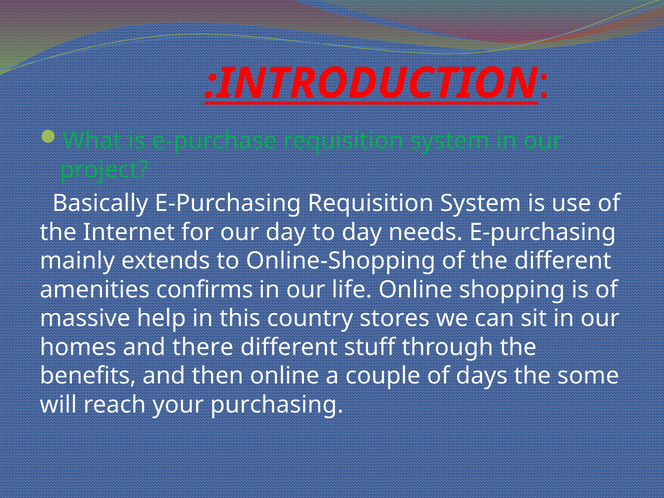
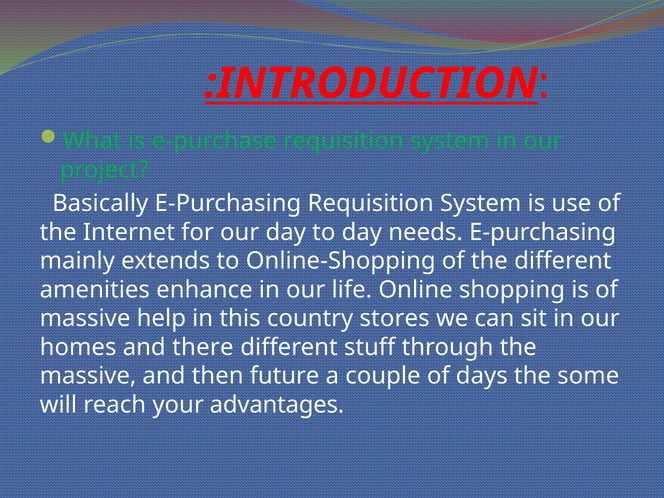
confirms: confirms -> enhance
benefits at (88, 376): benefits -> massive
then online: online -> future
purchasing: purchasing -> advantages
